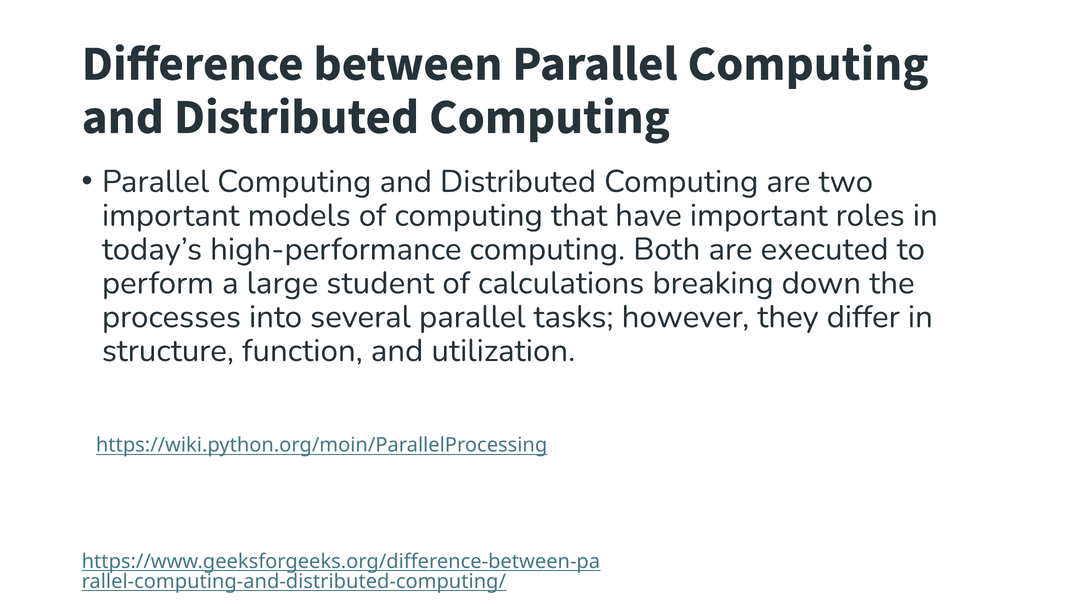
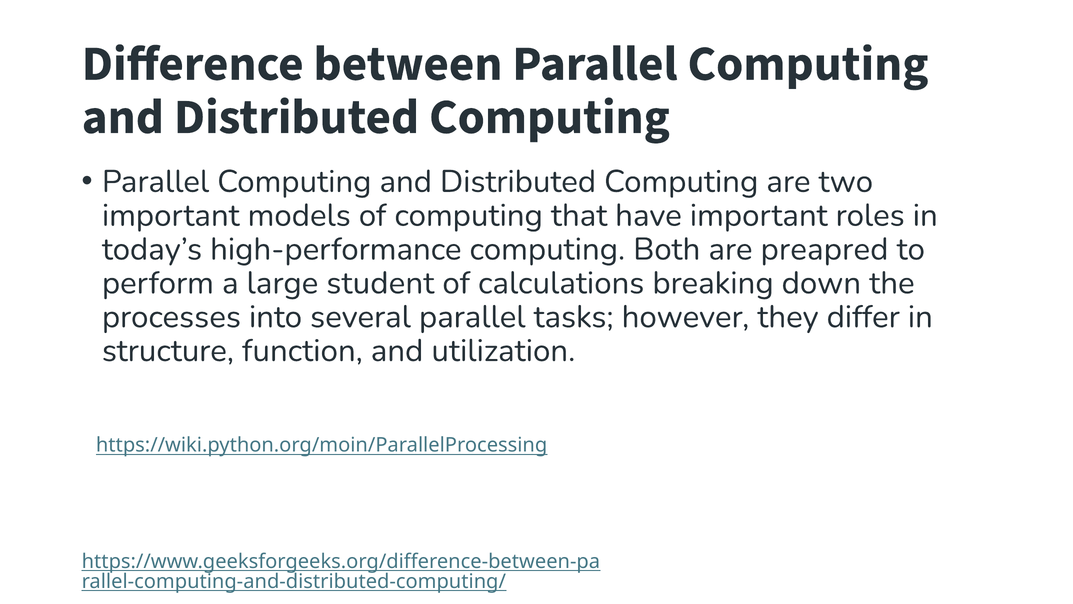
executed: executed -> preapred
